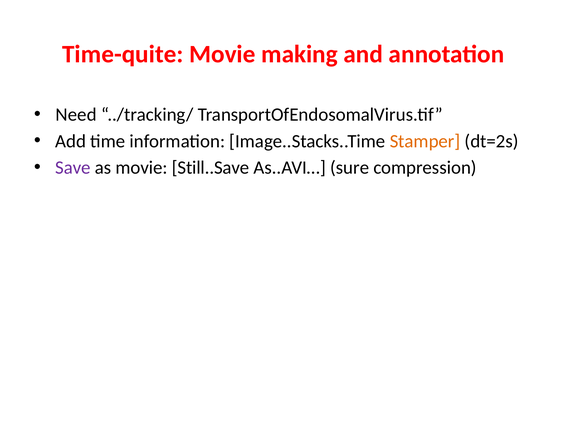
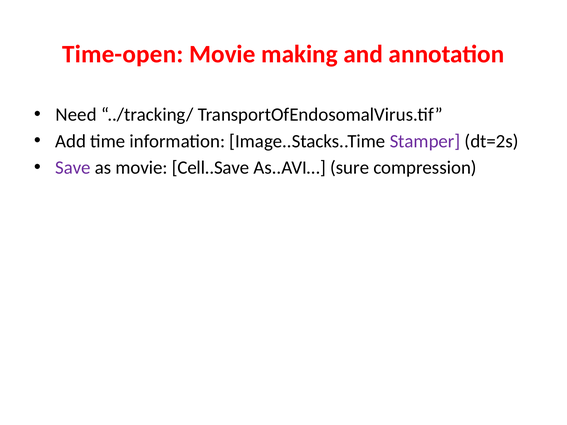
Time-quite: Time-quite -> Time-open
Stamper colour: orange -> purple
Still..Save: Still..Save -> Cell..Save
